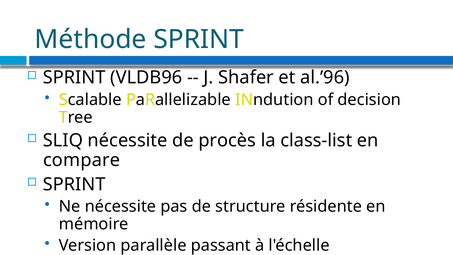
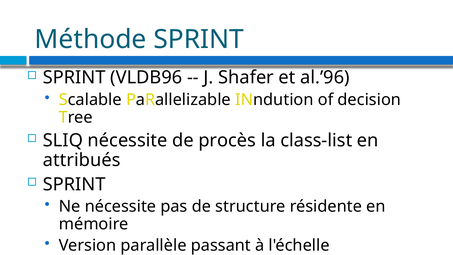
compare: compare -> attribués
